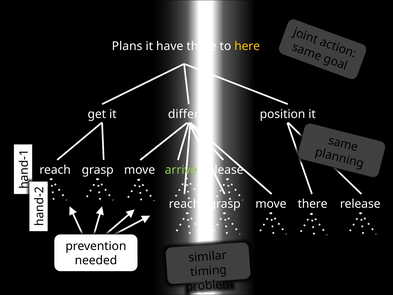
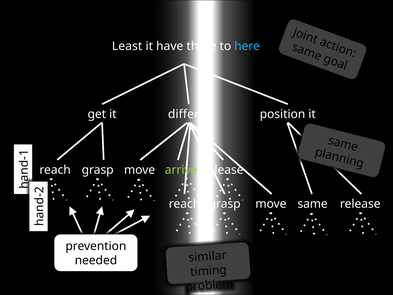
Plans: Plans -> Least
here colour: yellow -> light blue
there at (313, 204): there -> same
